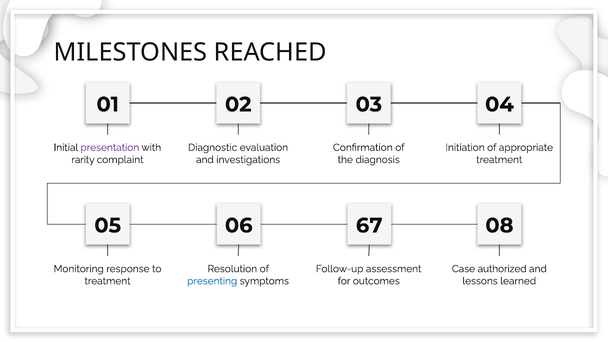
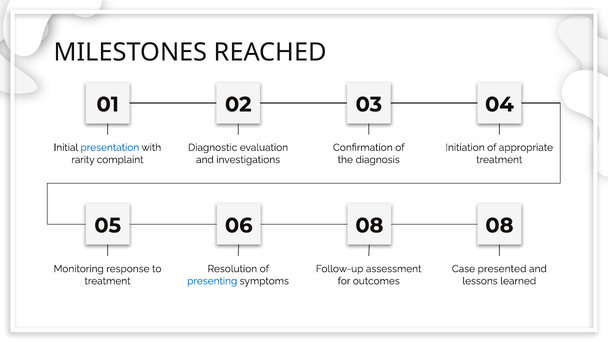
presentation colour: purple -> blue
06 67: 67 -> 08
authorized: authorized -> presented
